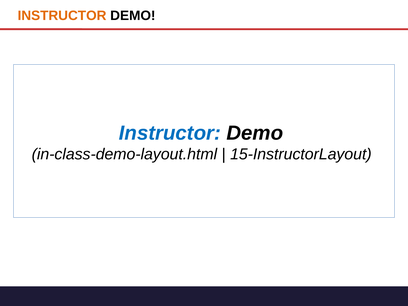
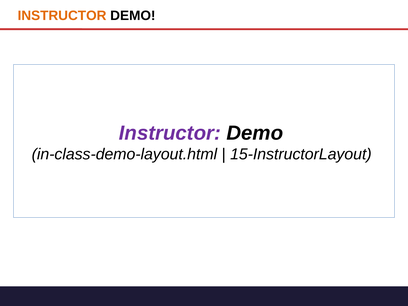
Instructor at (170, 133) colour: blue -> purple
